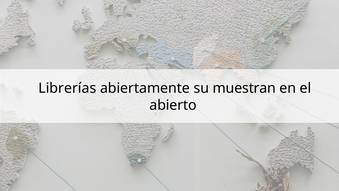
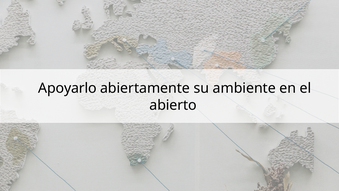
Librerías: Librerías -> Apoyarlo
muestran: muestran -> ambiente
